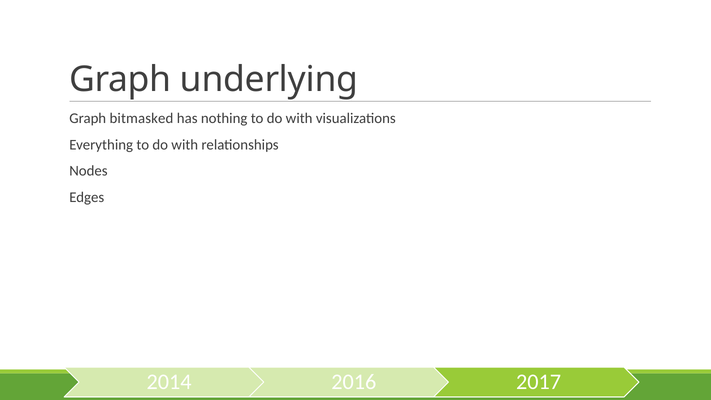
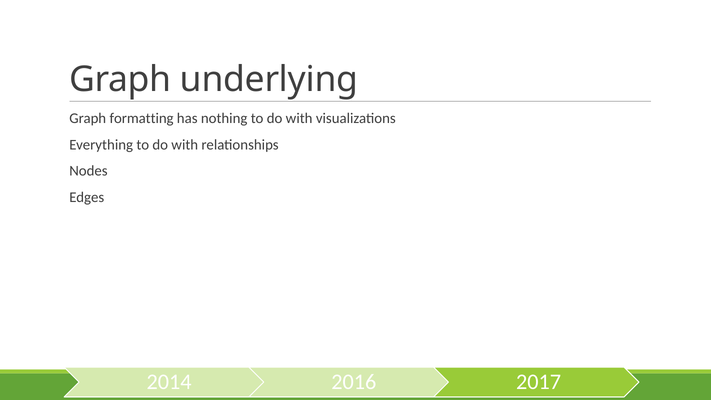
bitmasked: bitmasked -> formatting
